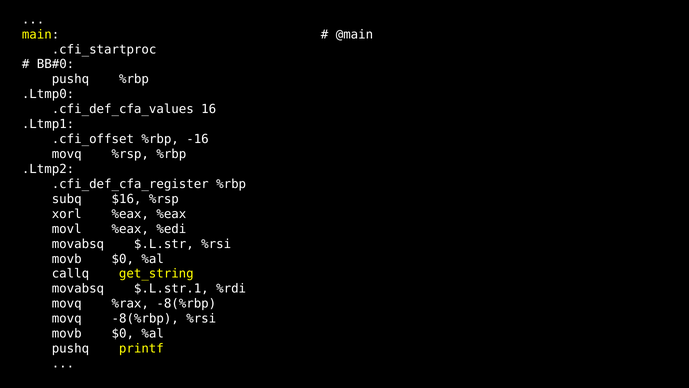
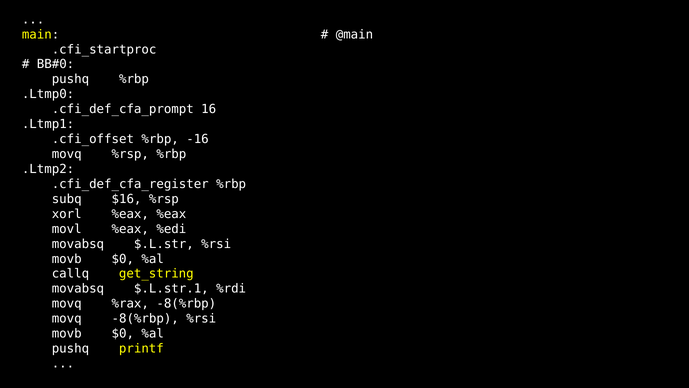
.cfi_def_cfa_values: .cfi_def_cfa_values -> .cfi_def_cfa_prompt
